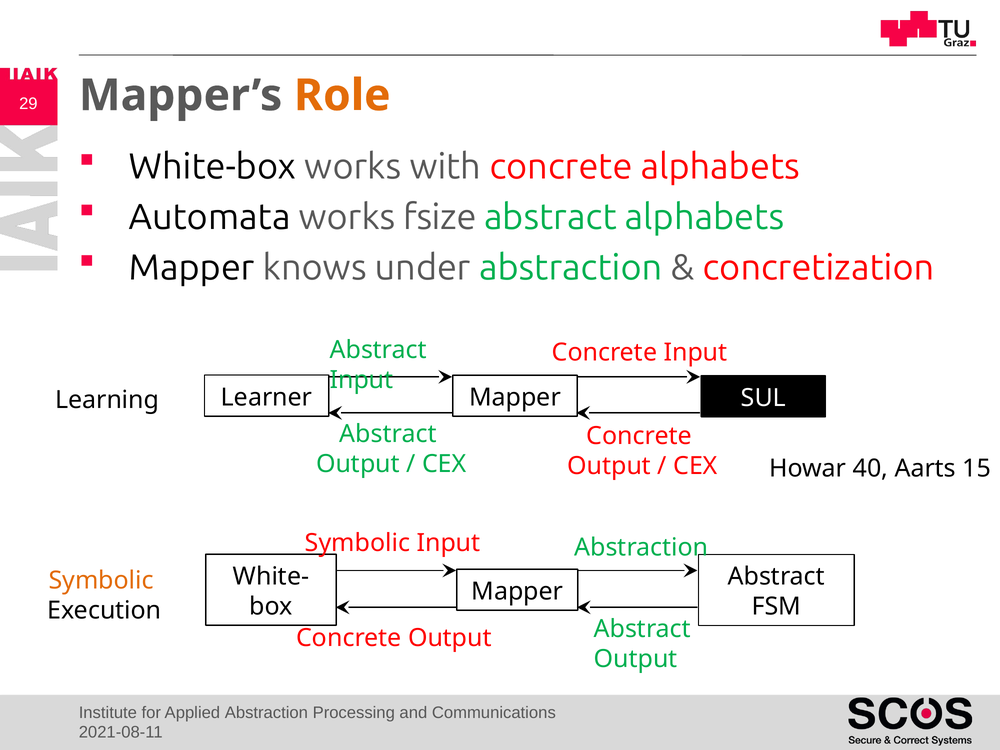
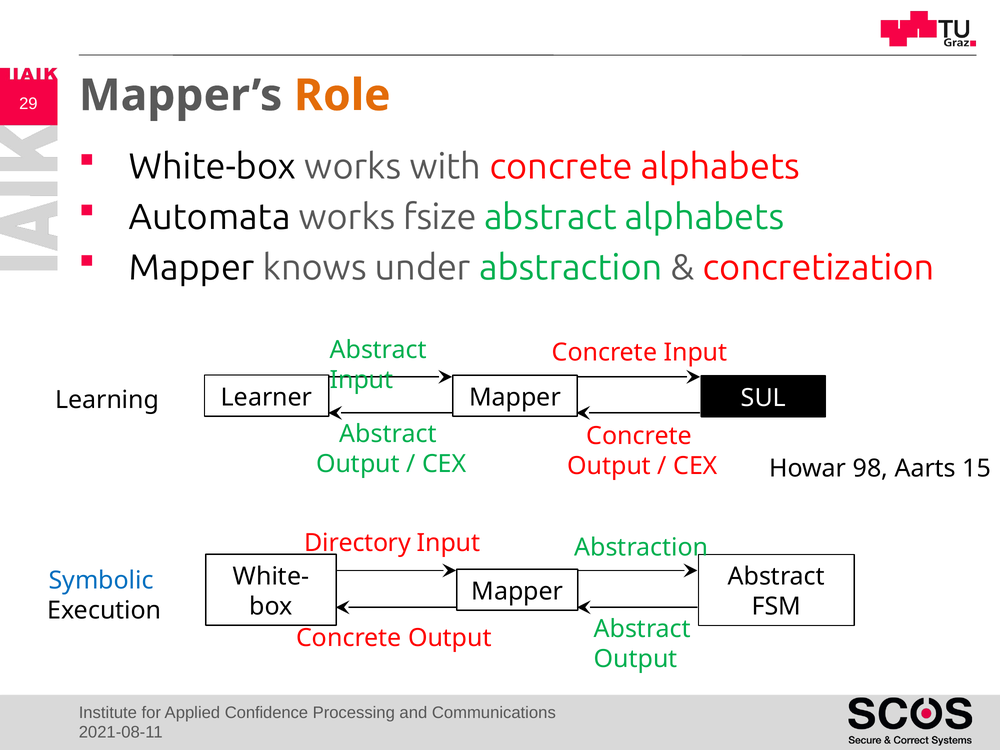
40: 40 -> 98
Symbolic at (357, 543): Symbolic -> Directory
Symbolic at (101, 581) colour: orange -> blue
Applied Abstraction: Abstraction -> Confidence
